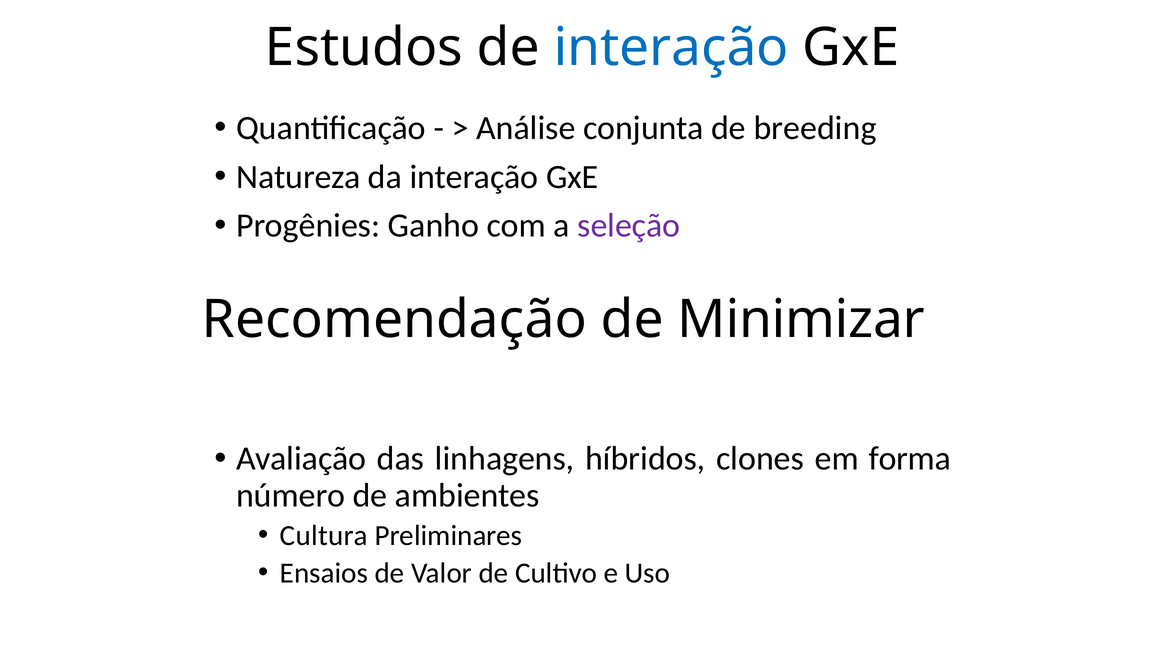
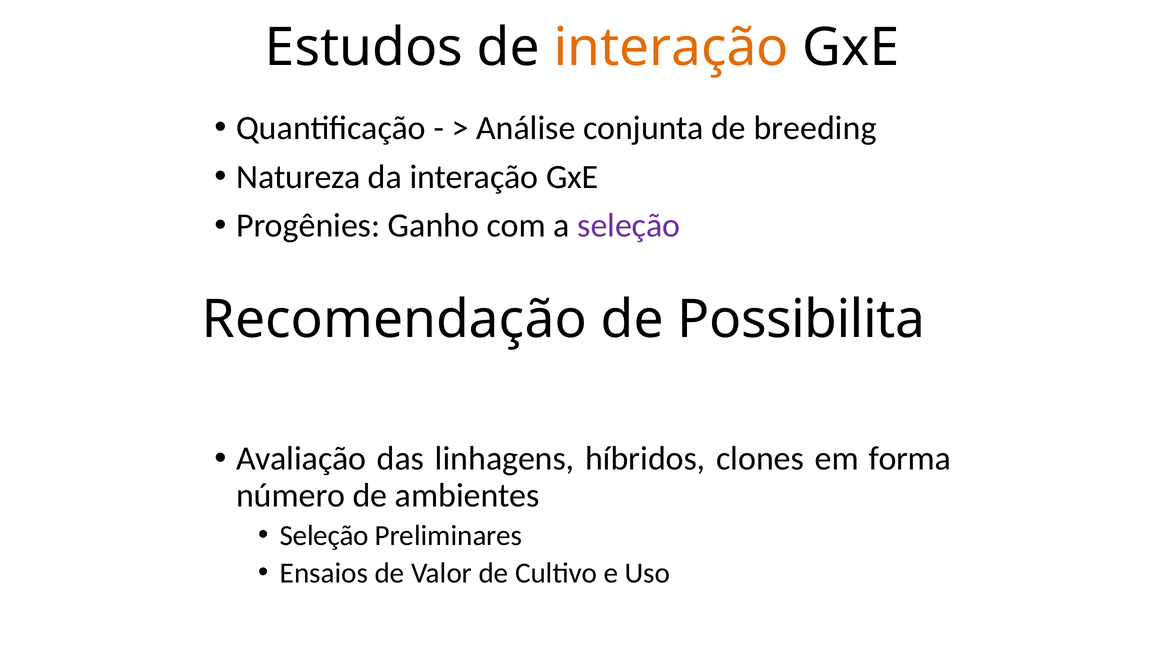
interação at (671, 48) colour: blue -> orange
Minimizar: Minimizar -> Possibilita
Cultura at (324, 536): Cultura -> Seleção
